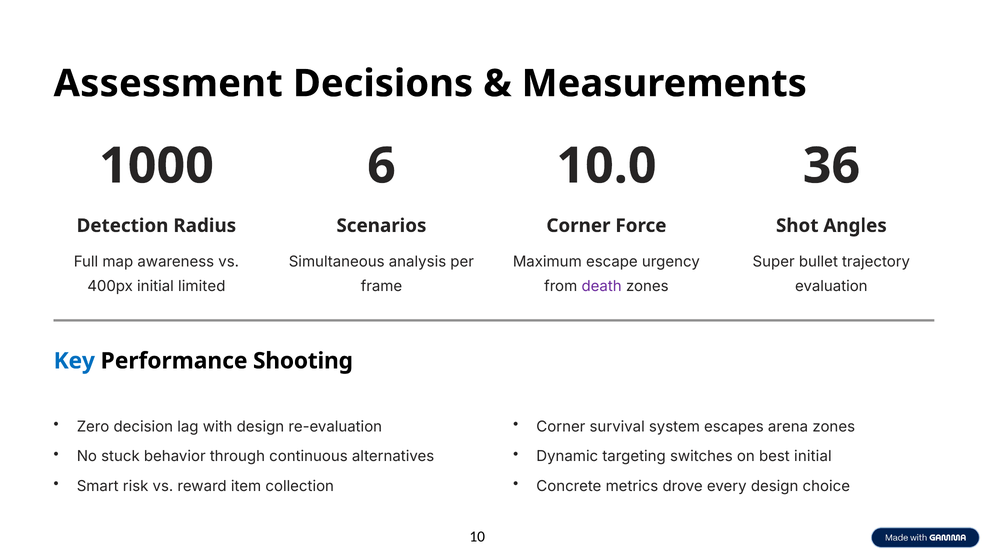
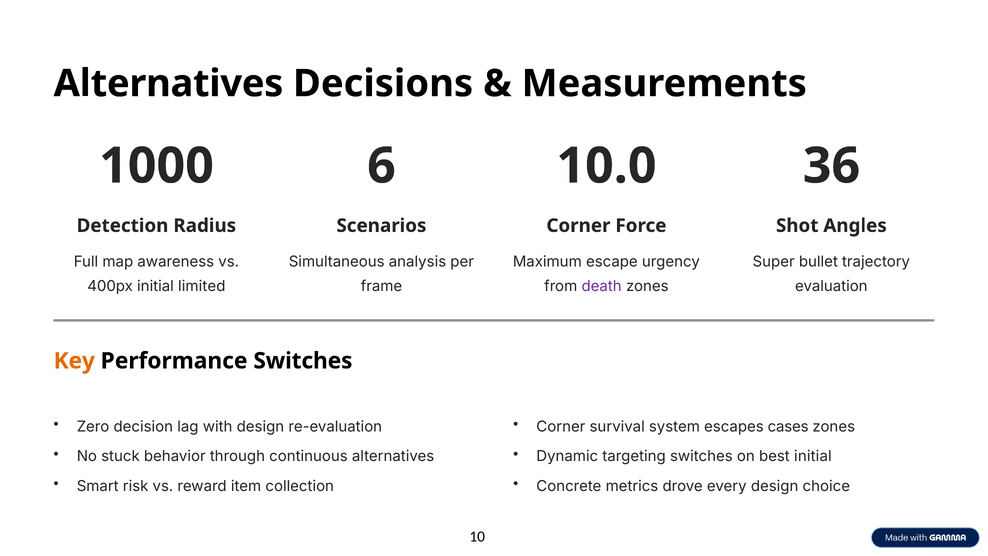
Assessment at (168, 84): Assessment -> Alternatives
Key colour: blue -> orange
Performance Shooting: Shooting -> Switches
arena: arena -> cases
